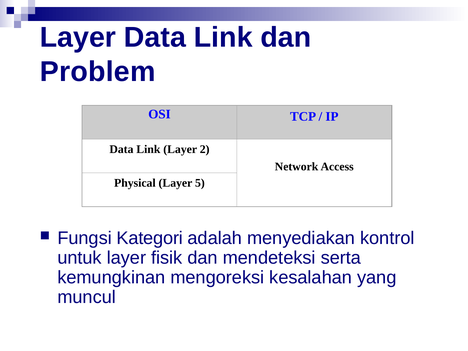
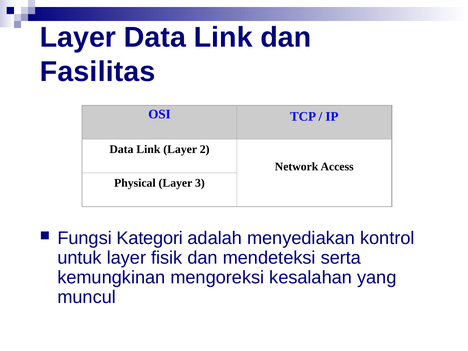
Problem: Problem -> Fasilitas
5: 5 -> 3
